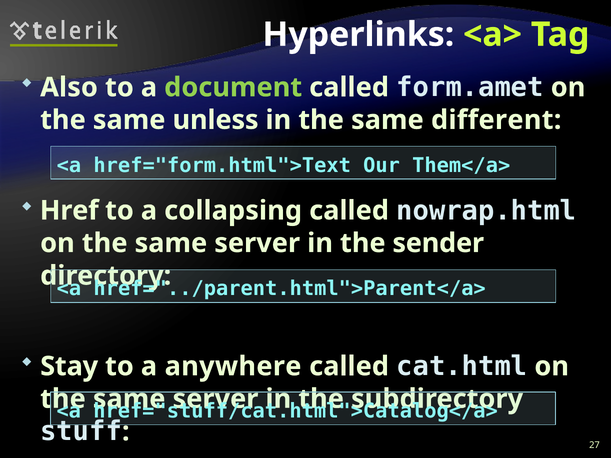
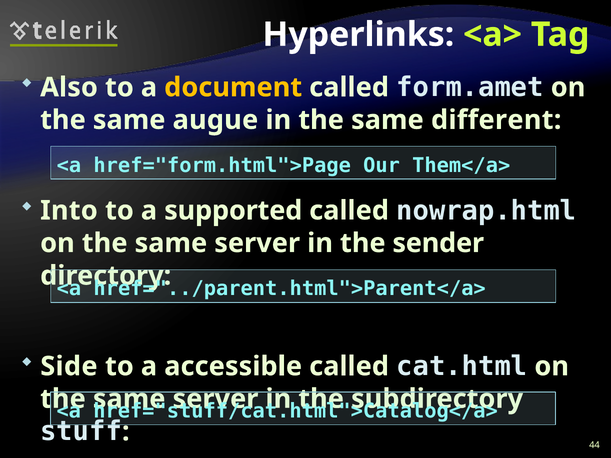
document colour: light green -> yellow
unless: unless -> augue
href="form.html">Text: href="form.html">Text -> href="form.html">Page
Href: Href -> Into
collapsing: collapsing -> supported
Stay: Stay -> Side
anywhere: anywhere -> accessible
27: 27 -> 44
